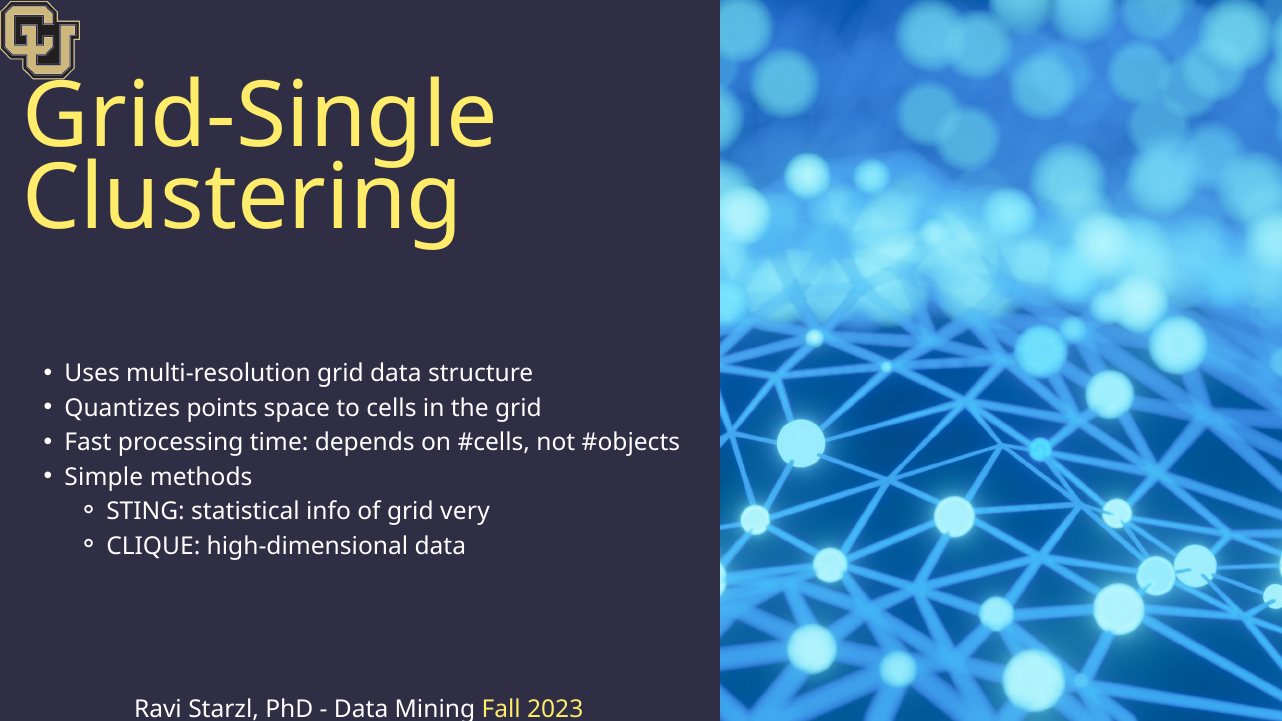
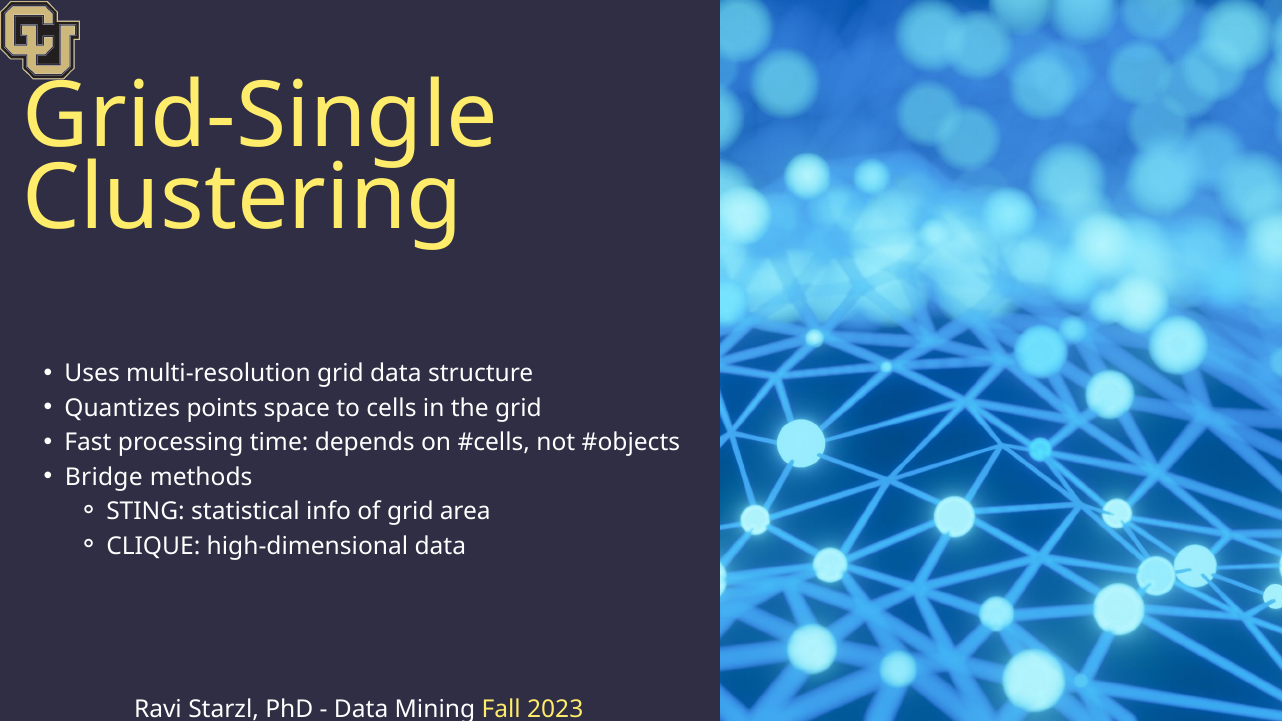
Simple: Simple -> Bridge
very: very -> area
